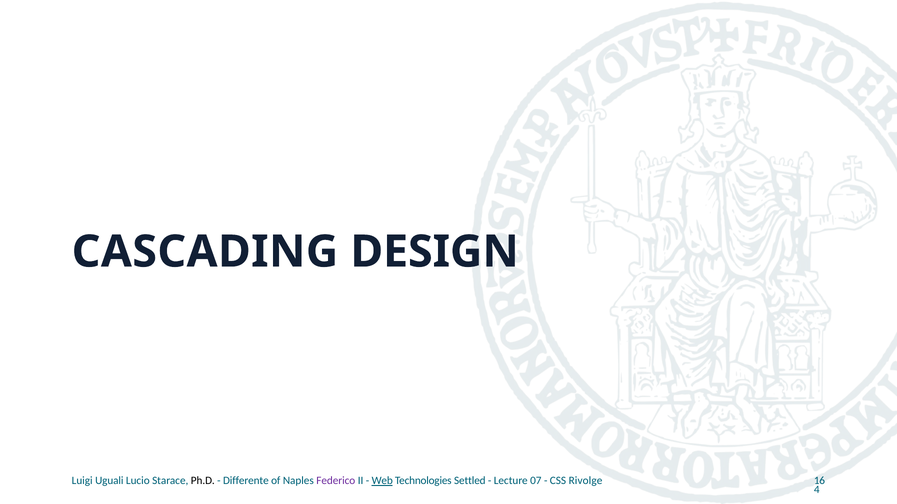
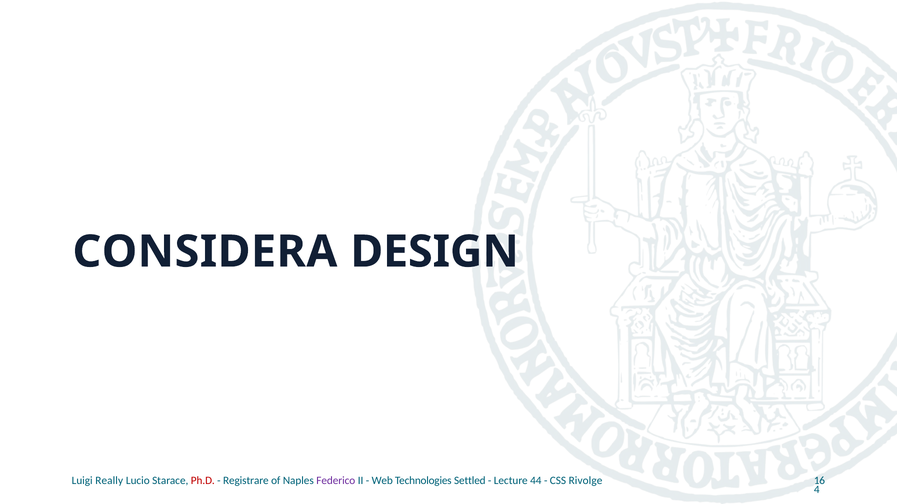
CASCADING: CASCADING -> CONSIDERA
Uguali: Uguali -> Really
Ph.D colour: black -> red
Differente: Differente -> Registrare
Web underline: present -> none
07: 07 -> 44
